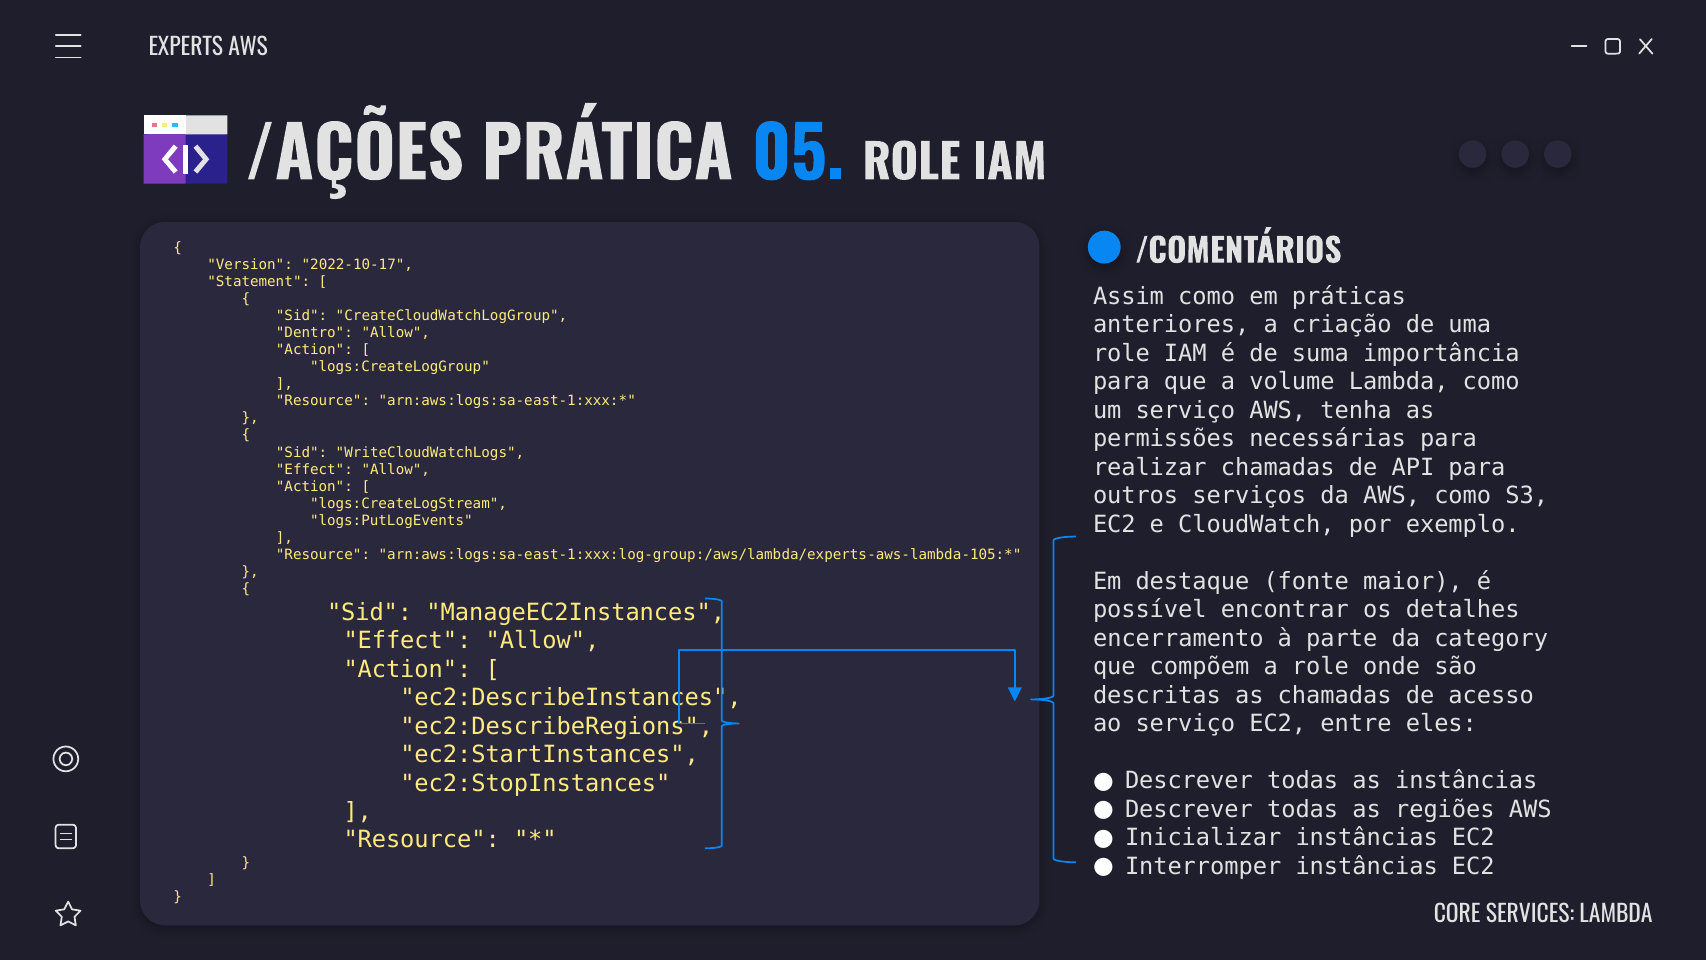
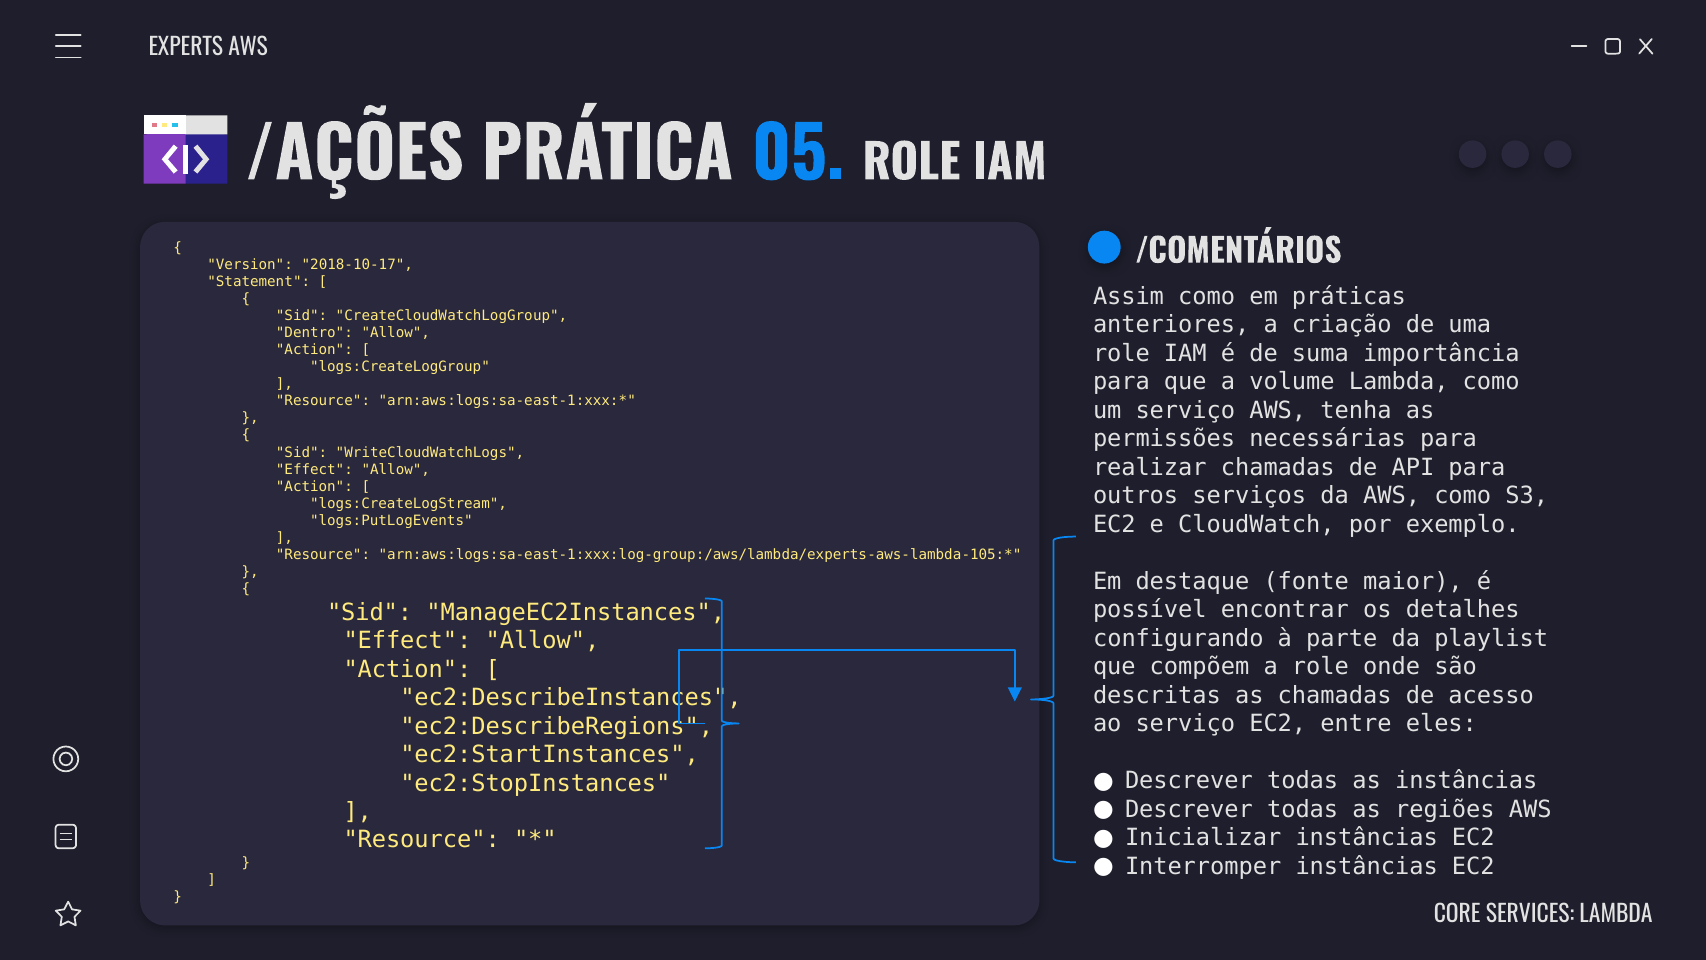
2022-10-17: 2022-10-17 -> 2018-10-17
encerramento: encerramento -> configurando
category: category -> playlist
